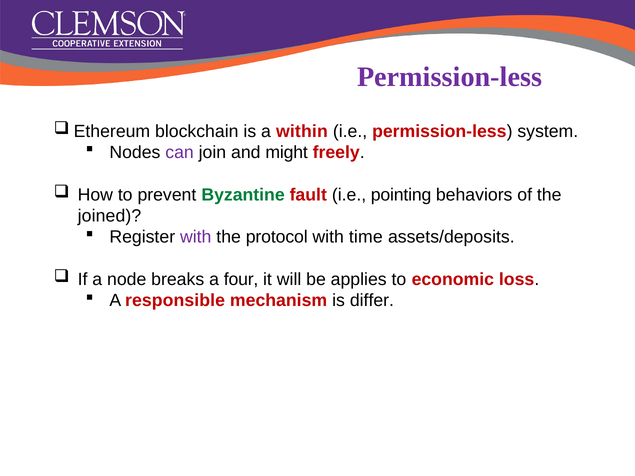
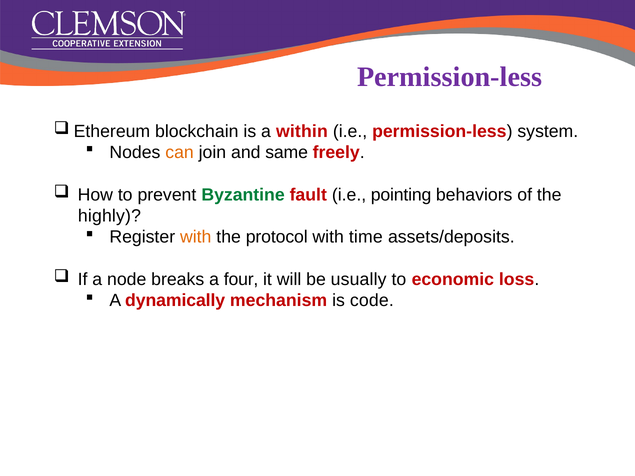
can colour: purple -> orange
might: might -> same
joined: joined -> highly
with at (196, 237) colour: purple -> orange
applies: applies -> usually
responsible: responsible -> dynamically
differ: differ -> code
